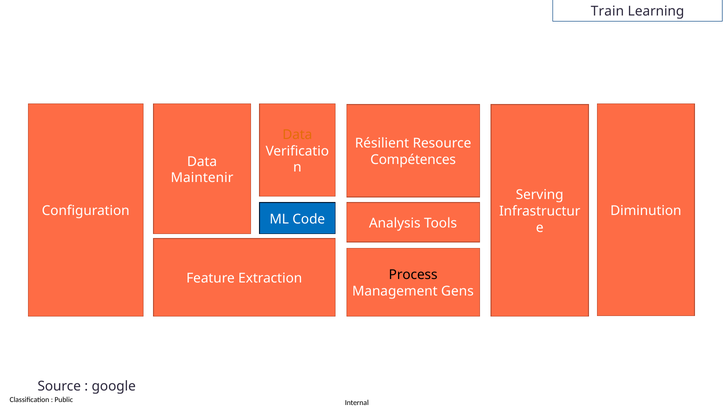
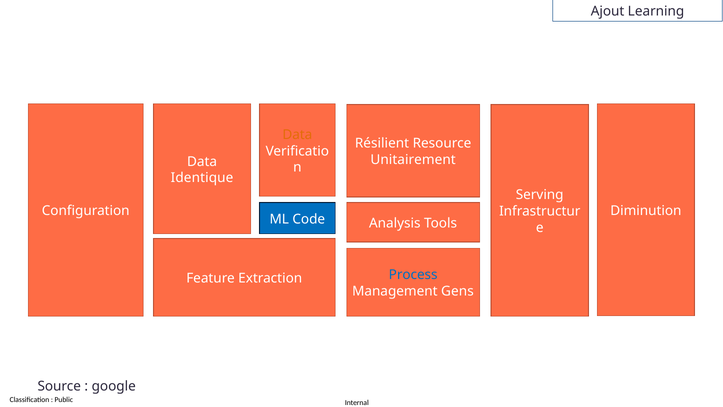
Train: Train -> Ajout
Compétences: Compétences -> Unitairement
Maintenir: Maintenir -> Identique
Process colour: black -> blue
